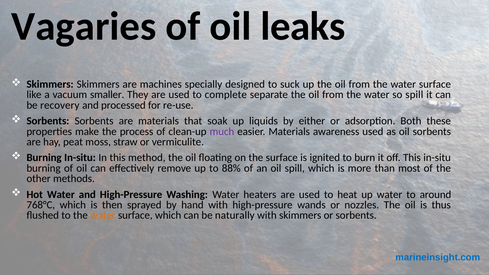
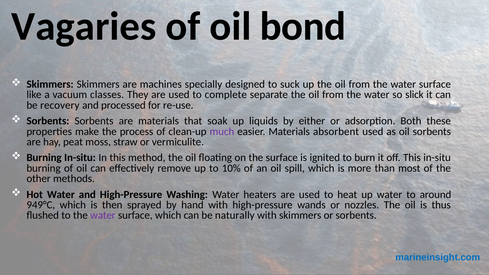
leaks: leaks -> bond
smaller: smaller -> classes
so spill: spill -> slick
awareness: awareness -> absorbent
88%: 88% -> 10%
768°C: 768°C -> 949°C
water at (103, 215) colour: orange -> purple
